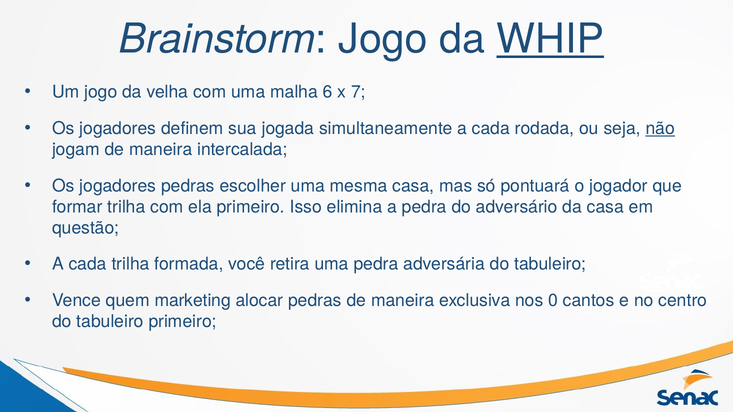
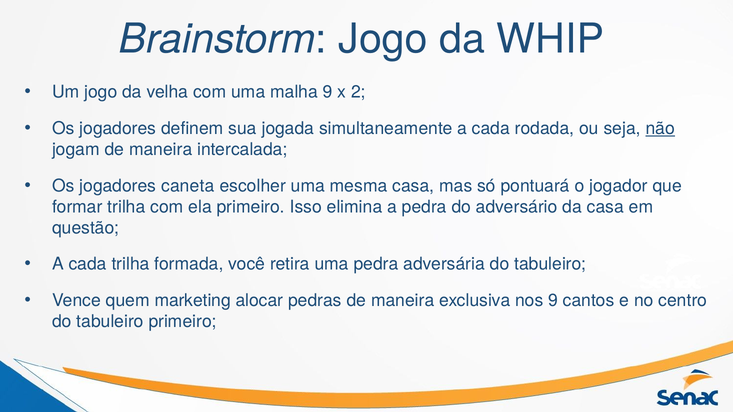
WHIP underline: present -> none
malha 6: 6 -> 9
7: 7 -> 2
jogadores pedras: pedras -> caneta
nos 0: 0 -> 9
